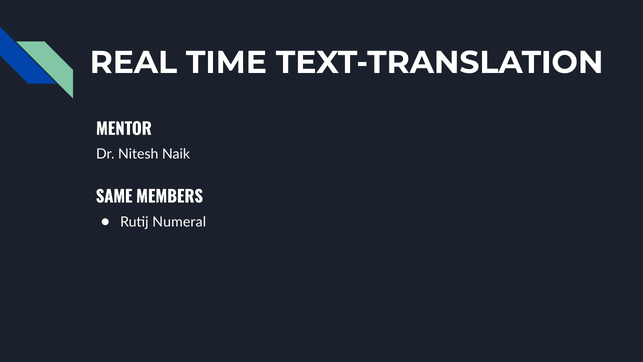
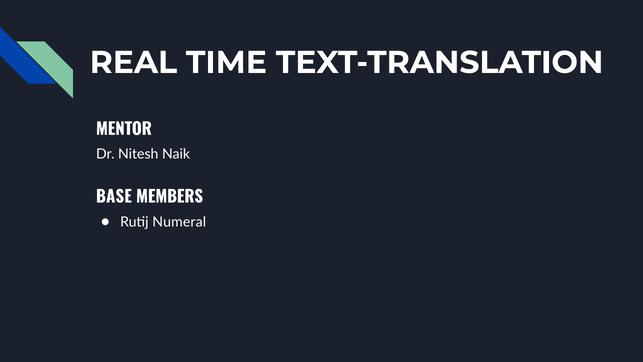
SAME: SAME -> BASE
